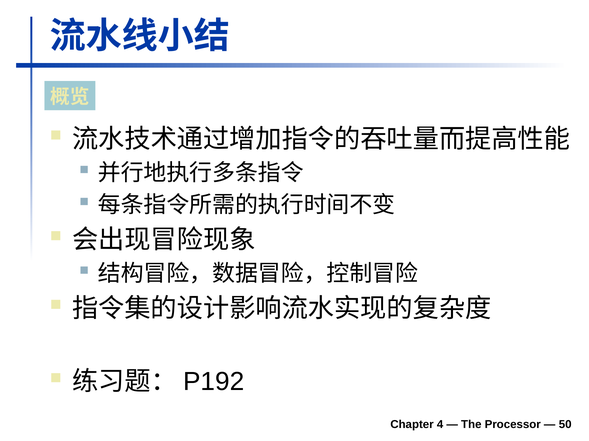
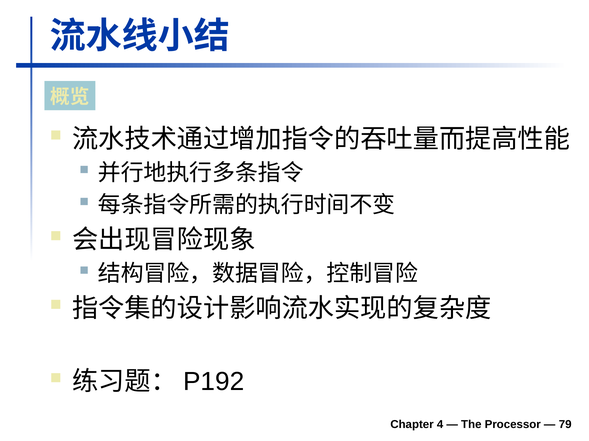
50: 50 -> 79
